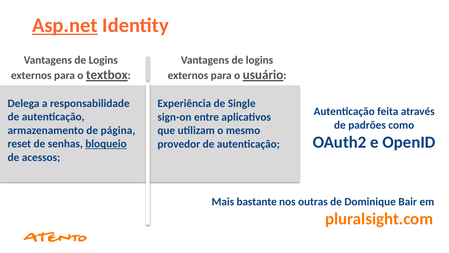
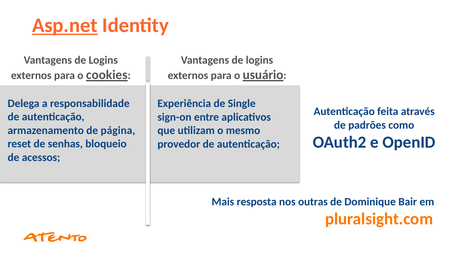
textbox: textbox -> cookies
bloqueio underline: present -> none
bastante: bastante -> resposta
